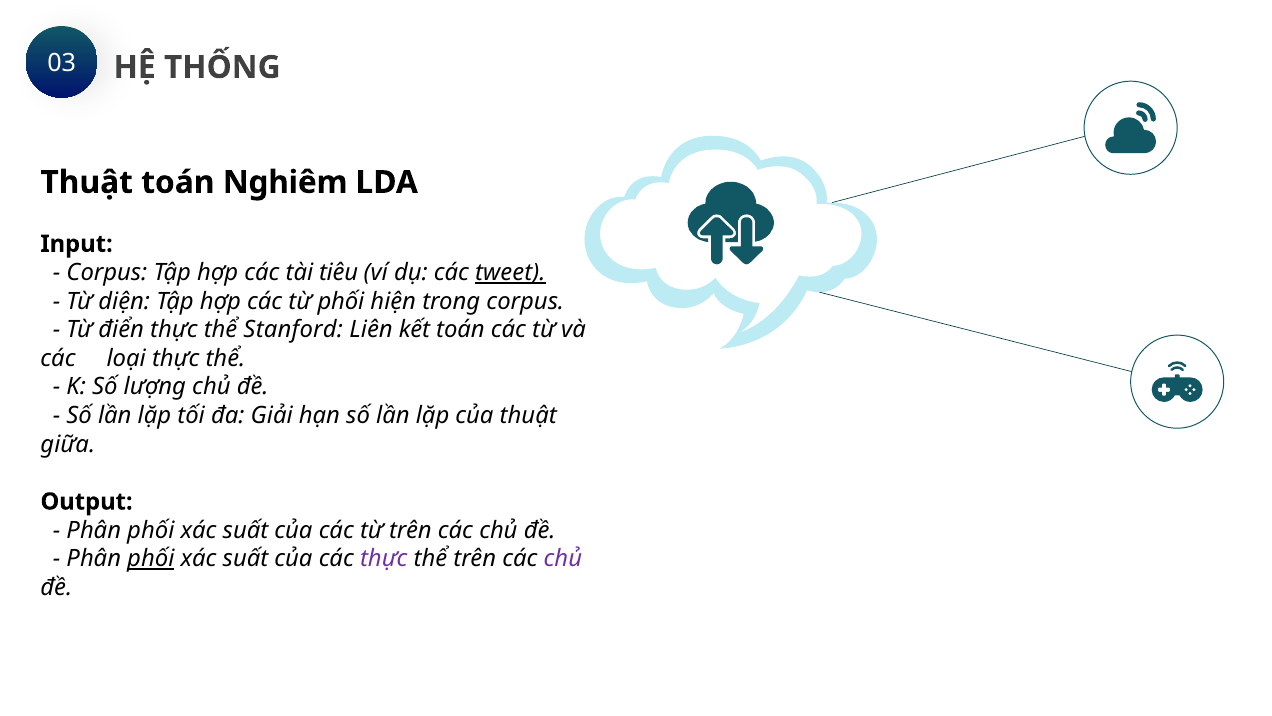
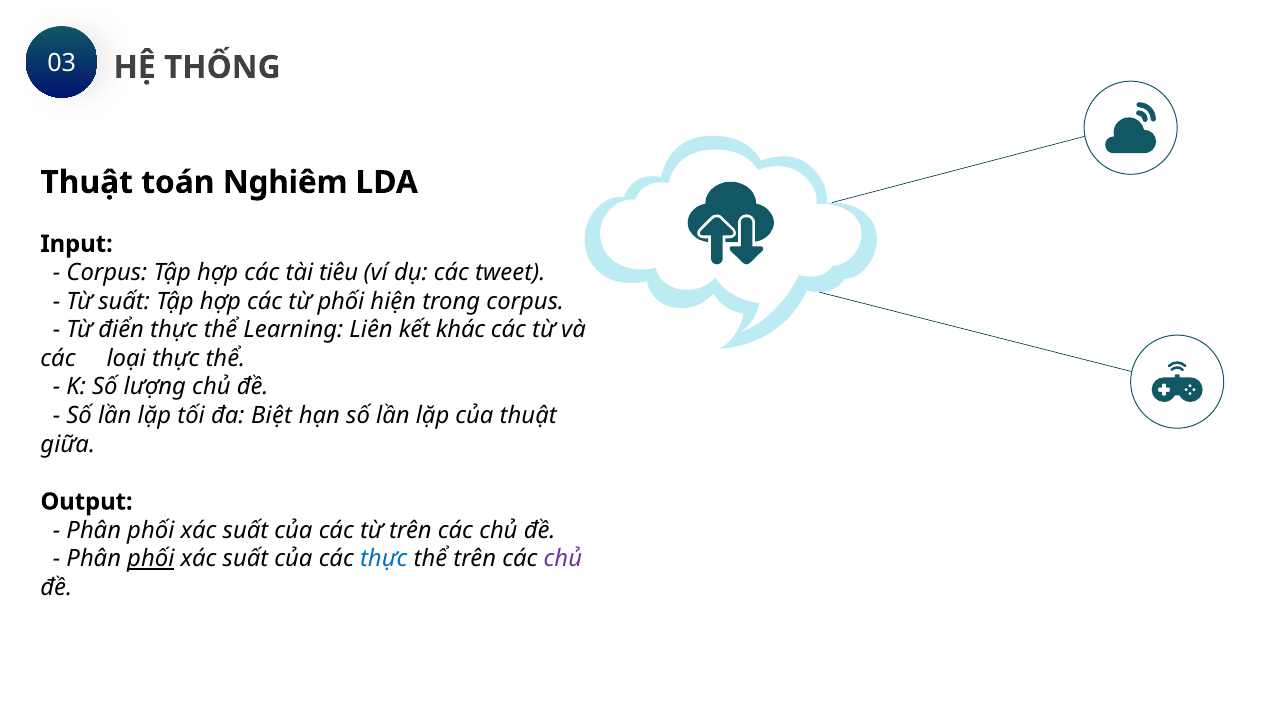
tweet underline: present -> none
Từ diện: diện -> suất
Stanford: Stanford -> Learning
kết toán: toán -> khác
Giải: Giải -> Biệt
thực at (384, 559) colour: purple -> blue
